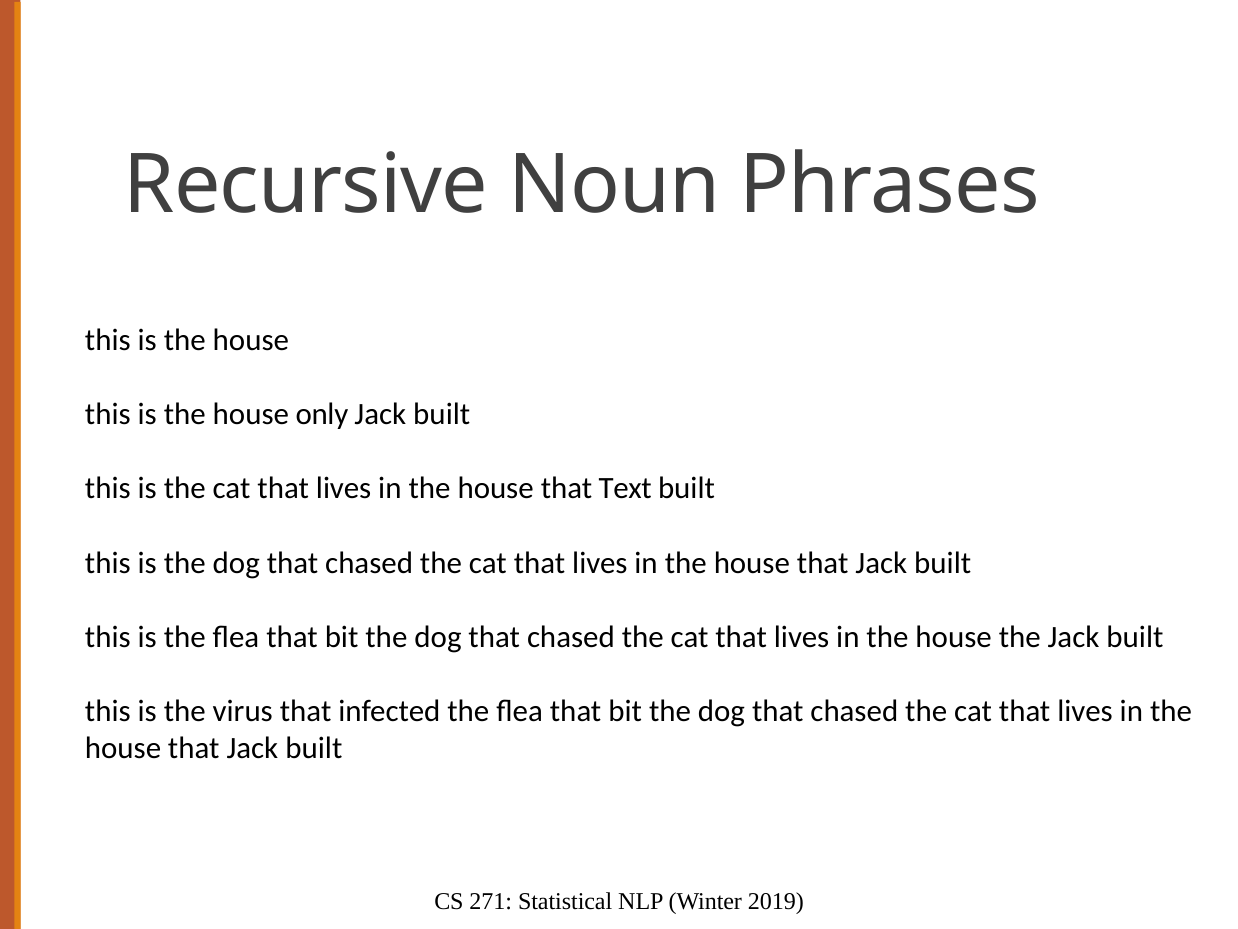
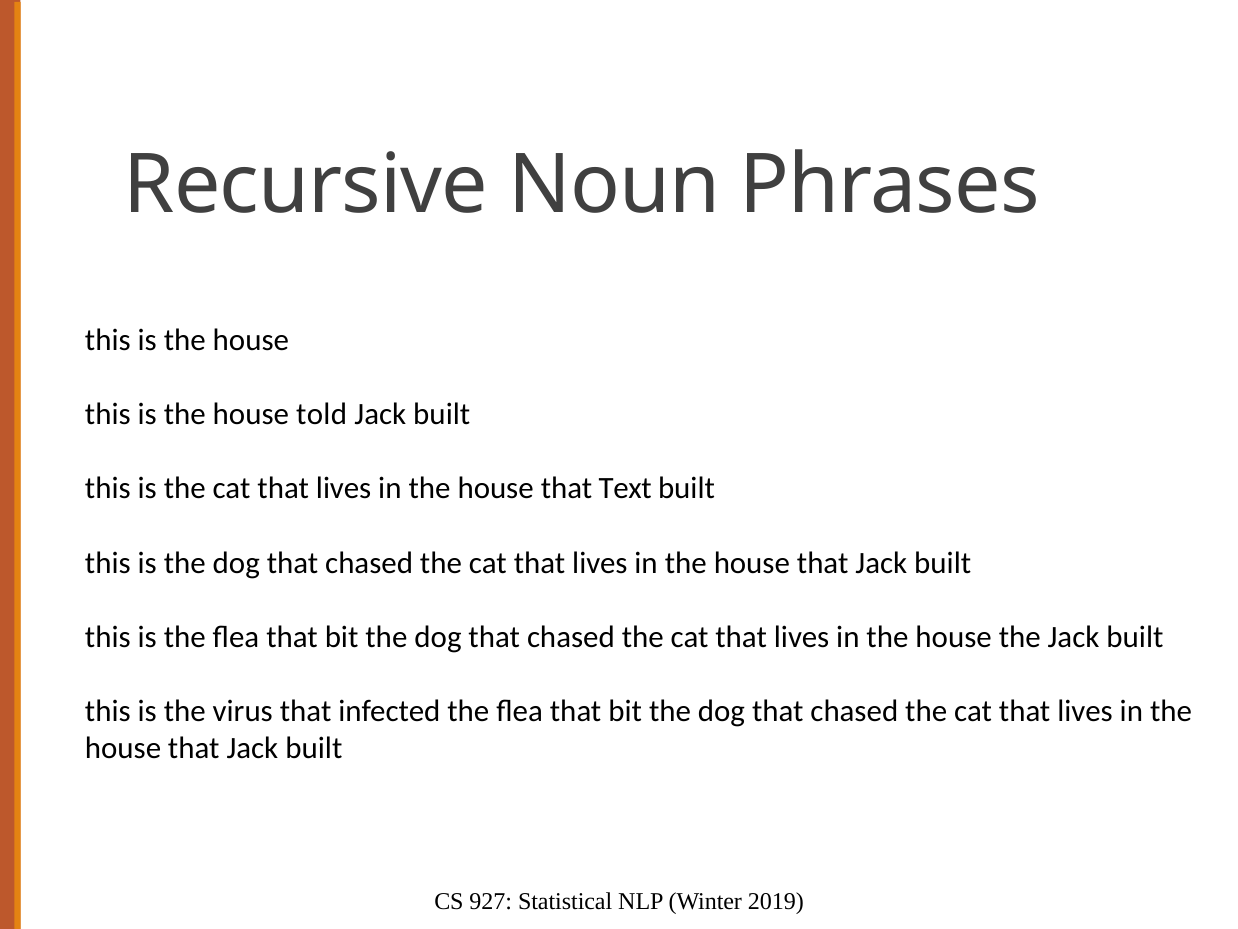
only: only -> told
271: 271 -> 927
